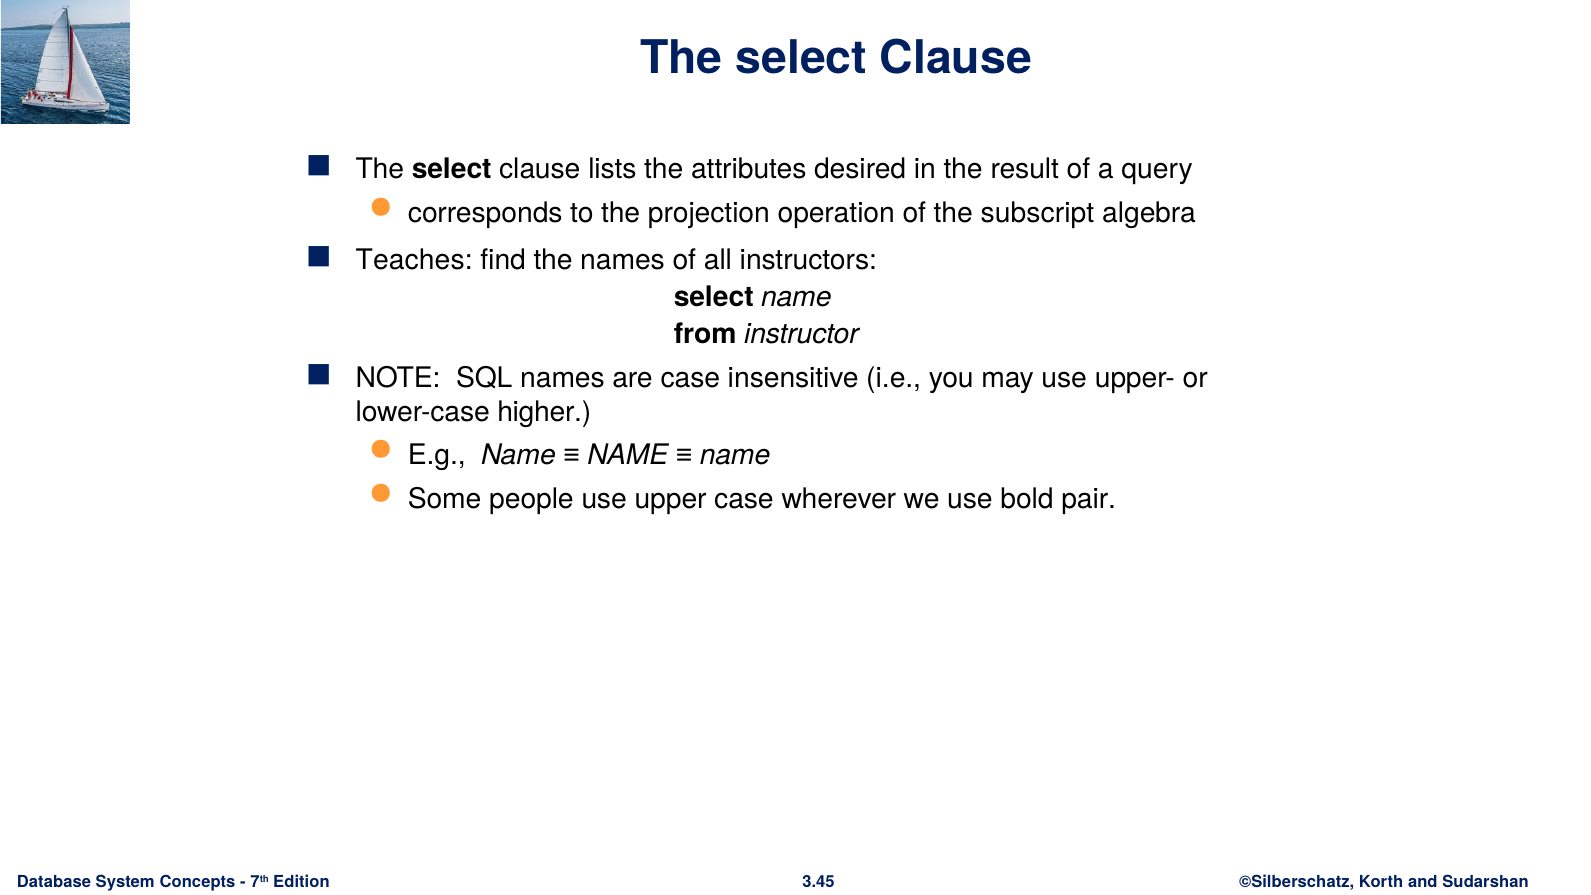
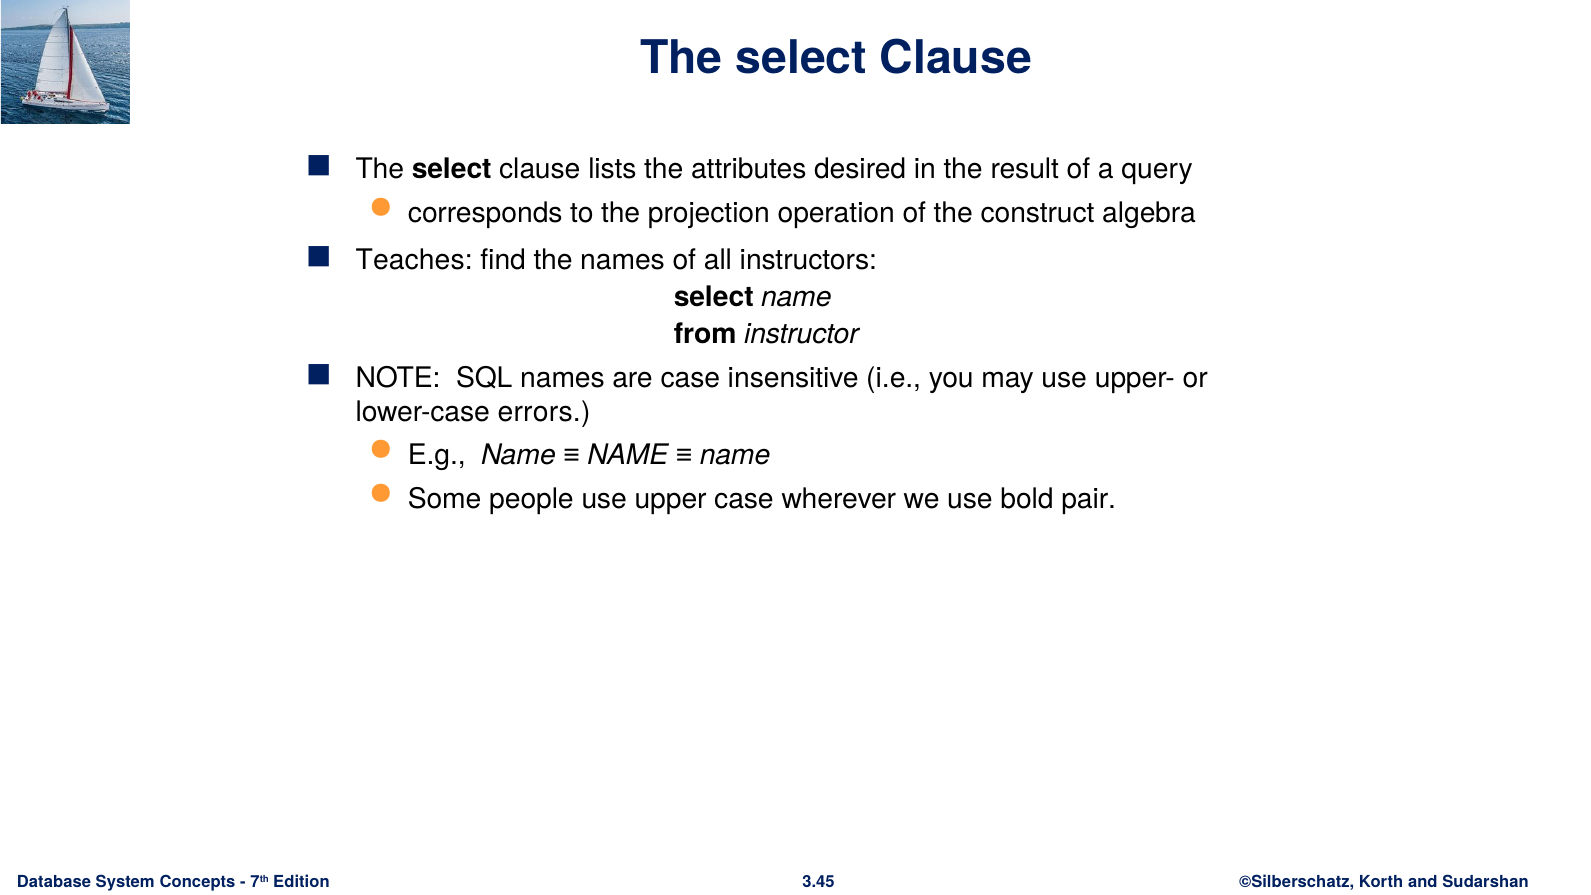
subscript: subscript -> construct
higher: higher -> errors
